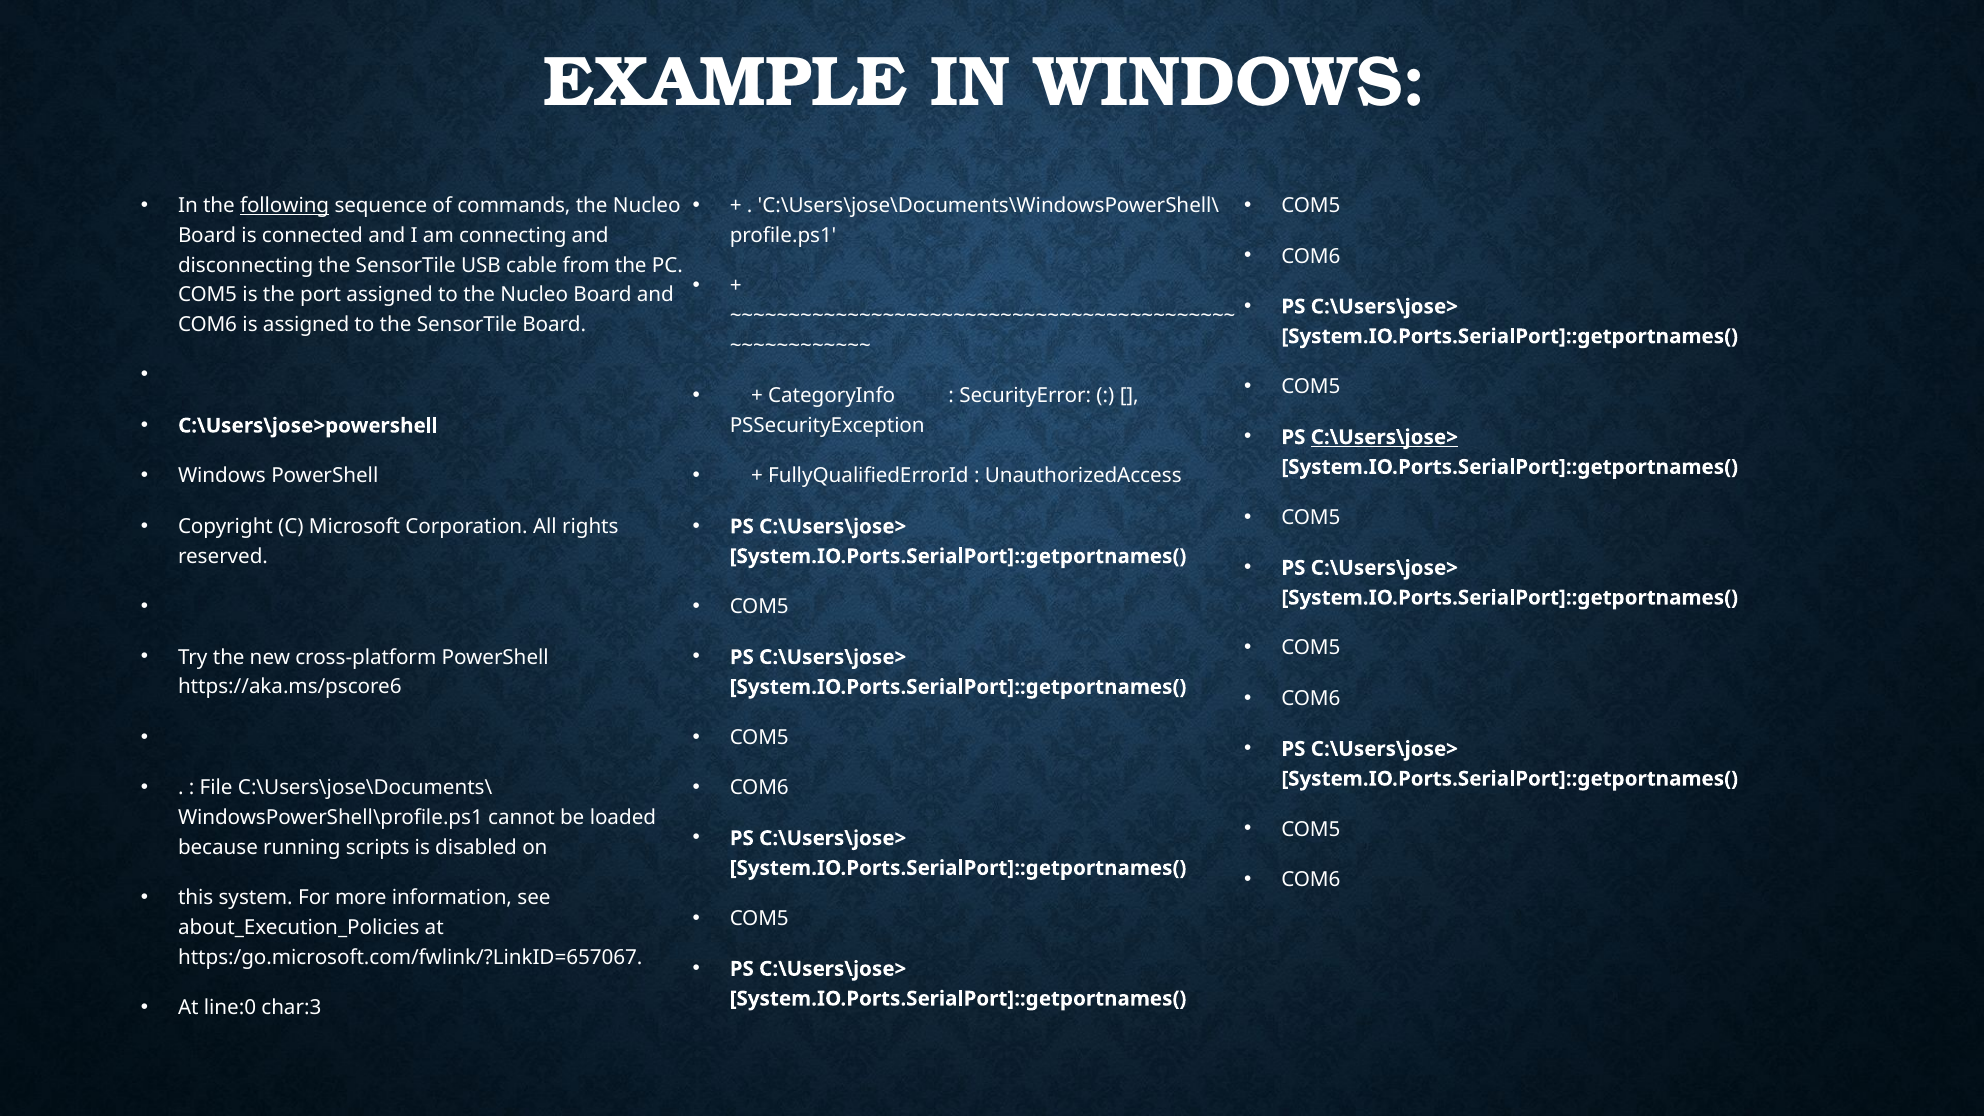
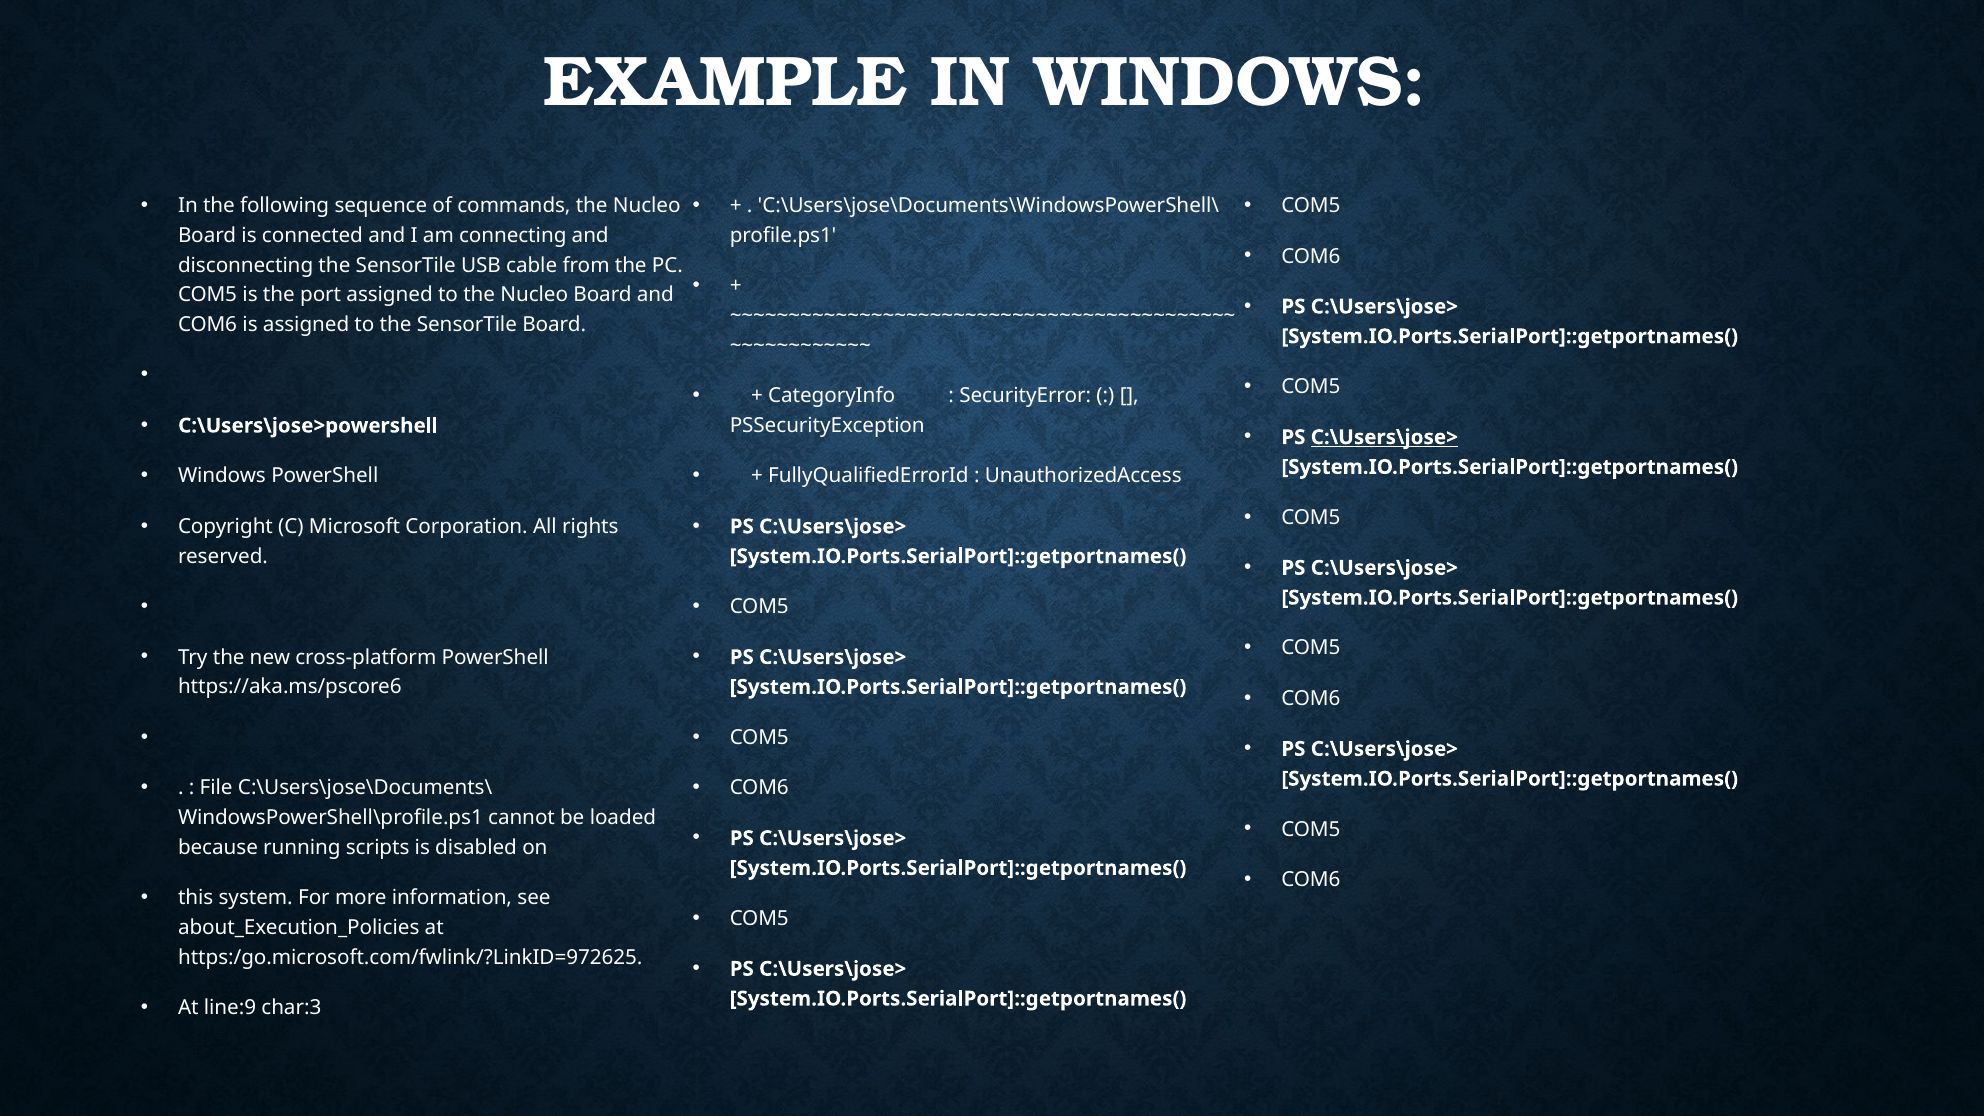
following underline: present -> none
https:/go.microsoft.com/fwlink/?LinkID=657067: https:/go.microsoft.com/fwlink/?LinkID=657067 -> https:/go.microsoft.com/fwlink/?LinkID=972625
line:0: line:0 -> line:9
